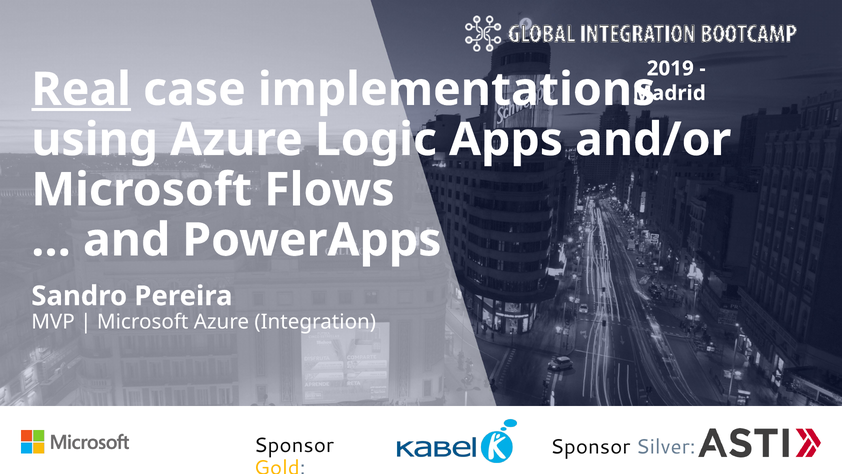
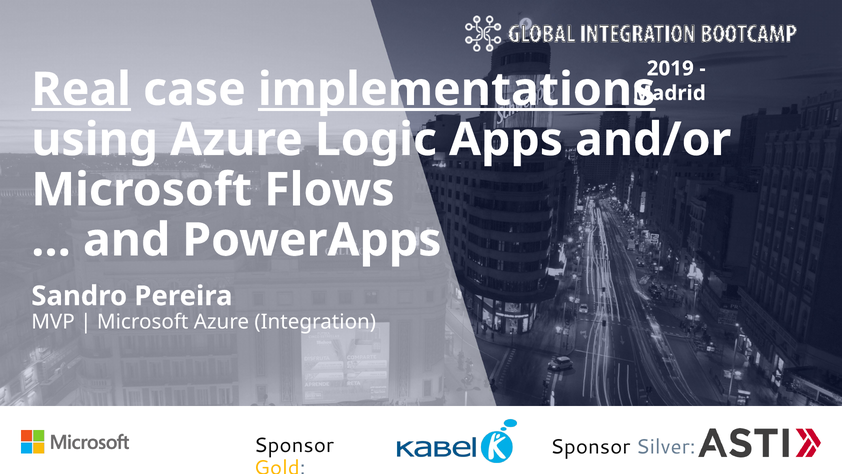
implementations underline: none -> present
